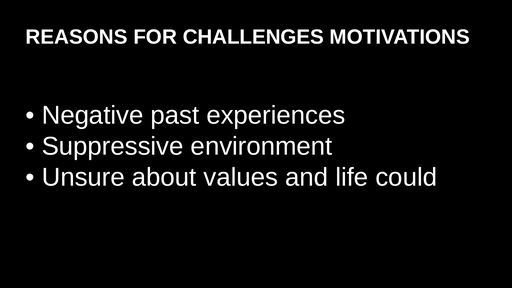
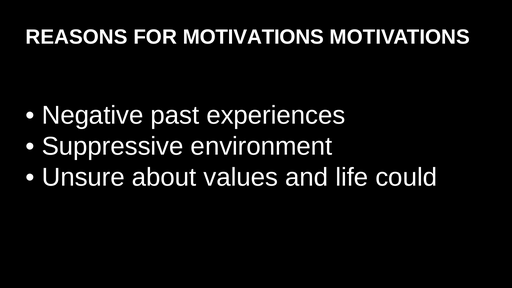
FOR CHALLENGES: CHALLENGES -> MOTIVATIONS
